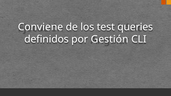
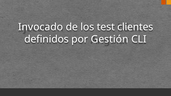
Conviene: Conviene -> Invocado
queries: queries -> clientes
